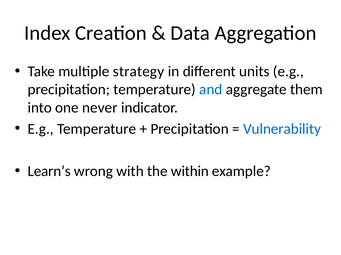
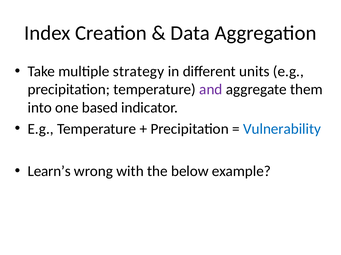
and colour: blue -> purple
never: never -> based
within: within -> below
